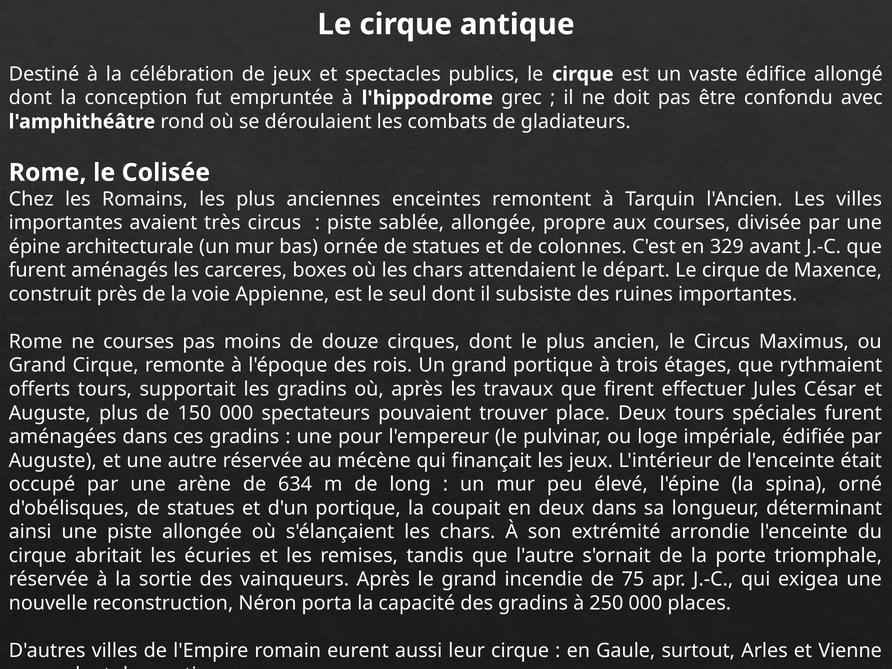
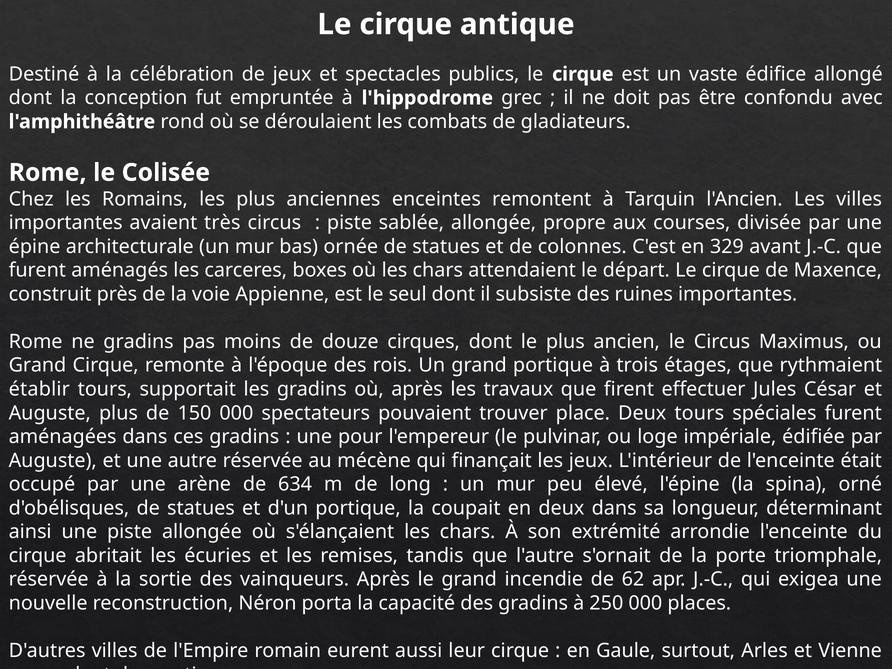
ne courses: courses -> gradins
offerts: offerts -> établir
75: 75 -> 62
